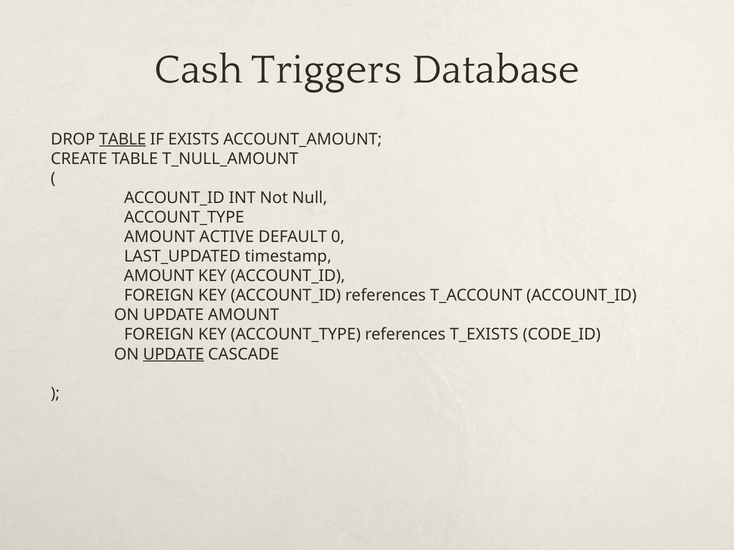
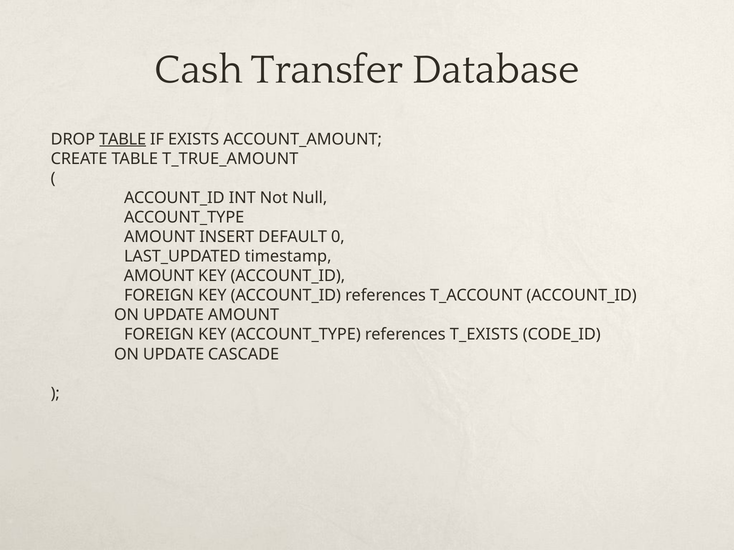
Triggers: Triggers -> Transfer
T_NULL_AMOUNT: T_NULL_AMOUNT -> T_TRUE_AMOUNT
ACTIVE: ACTIVE -> INSERT
UPDATE at (174, 354) underline: present -> none
